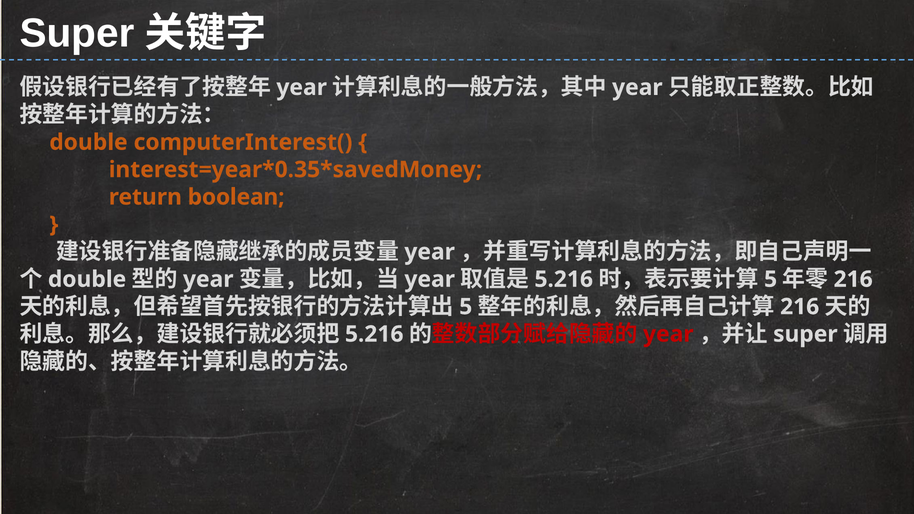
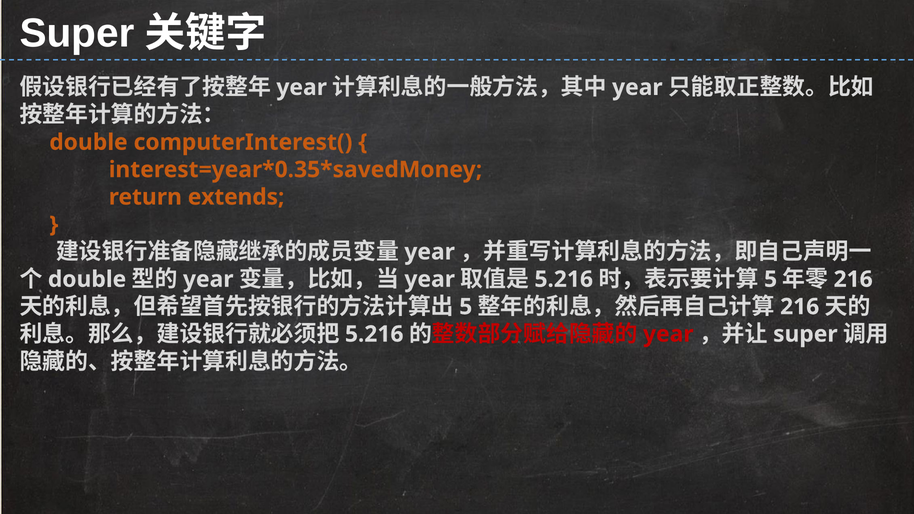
boolean: boolean -> extends
